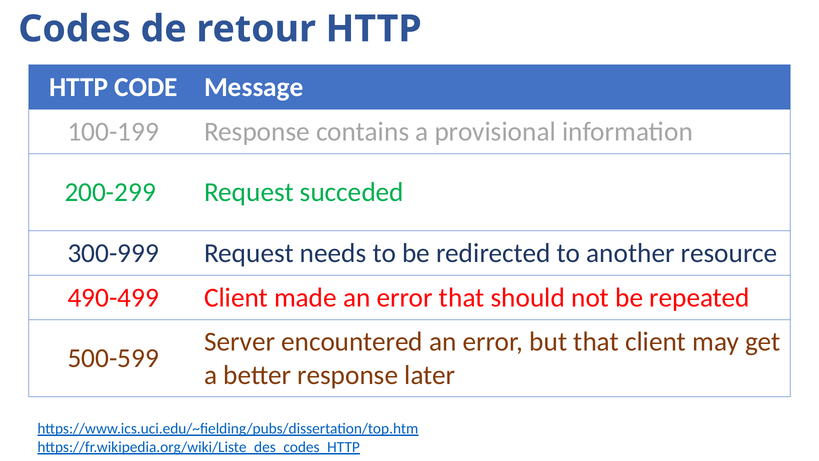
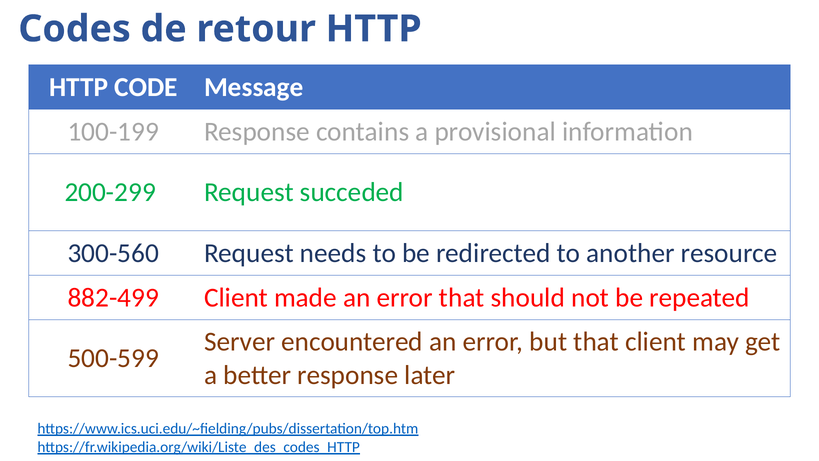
300-999: 300-999 -> 300-560
490-499: 490-499 -> 882-499
